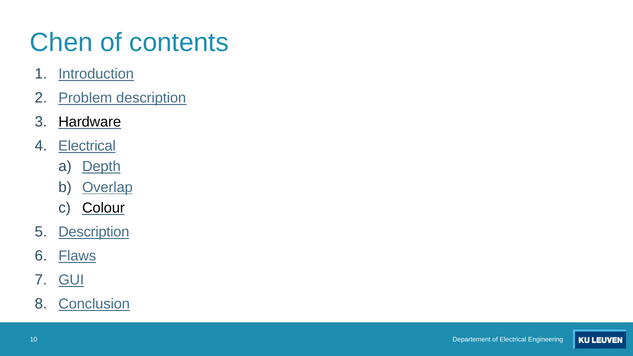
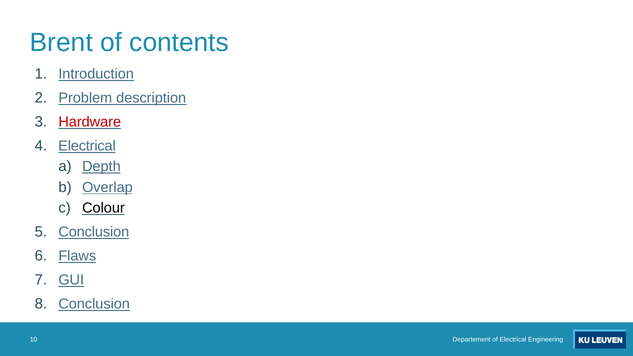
Chen: Chen -> Brent
Hardware colour: black -> red
Description at (94, 232): Description -> Conclusion
